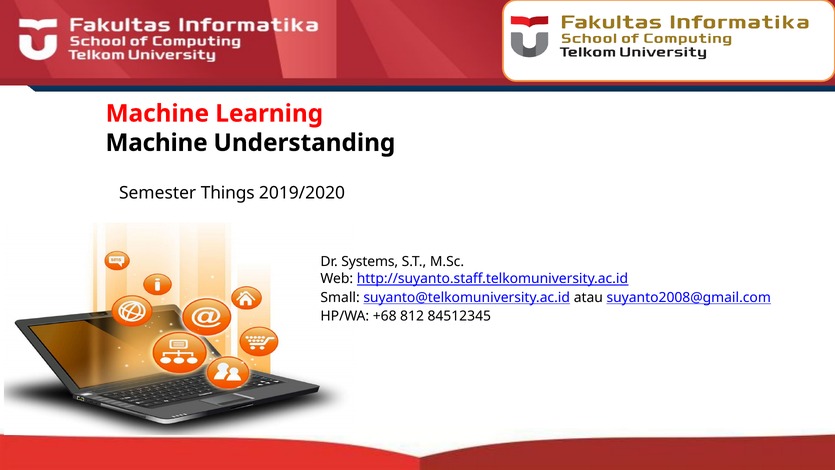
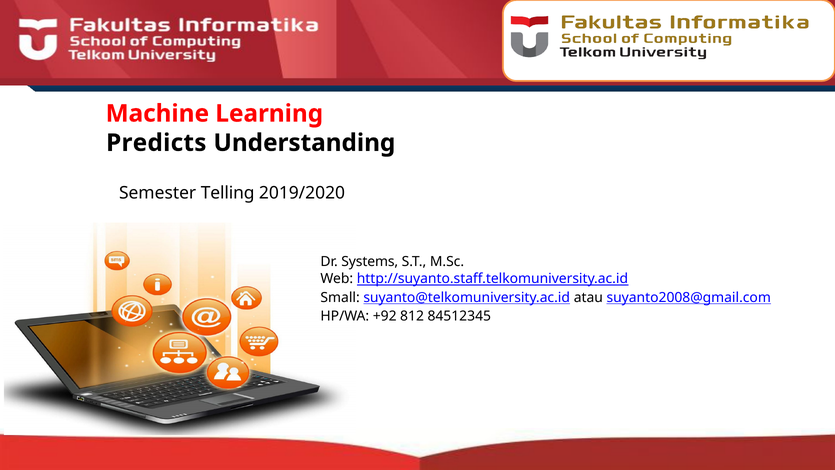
Machine at (157, 143): Machine -> Predicts
Things: Things -> Telling
+68: +68 -> +92
